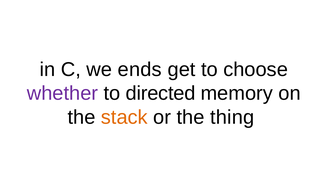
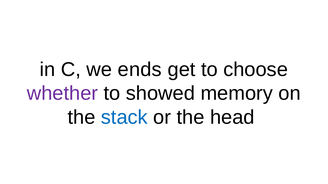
directed: directed -> showed
stack colour: orange -> blue
thing: thing -> head
